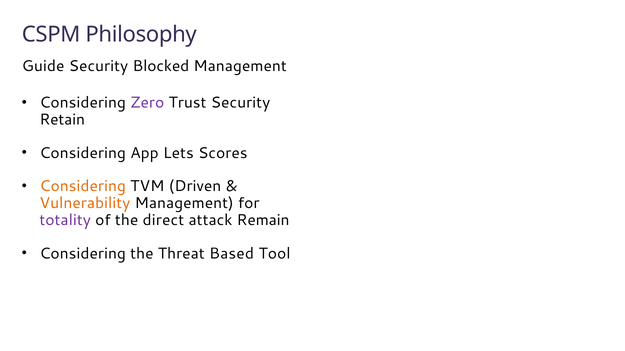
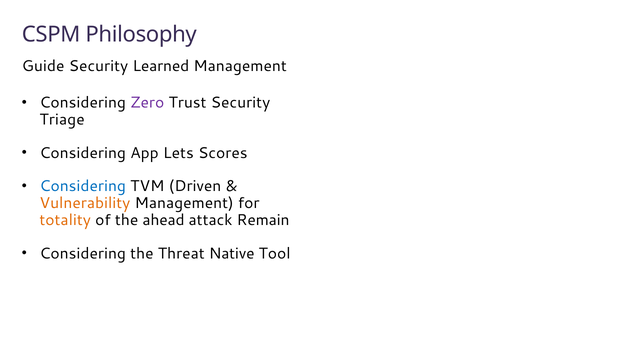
Blocked: Blocked -> Learned
Retain: Retain -> Triage
Considering at (83, 187) colour: orange -> blue
totality colour: purple -> orange
direct: direct -> ahead
Based: Based -> Native
